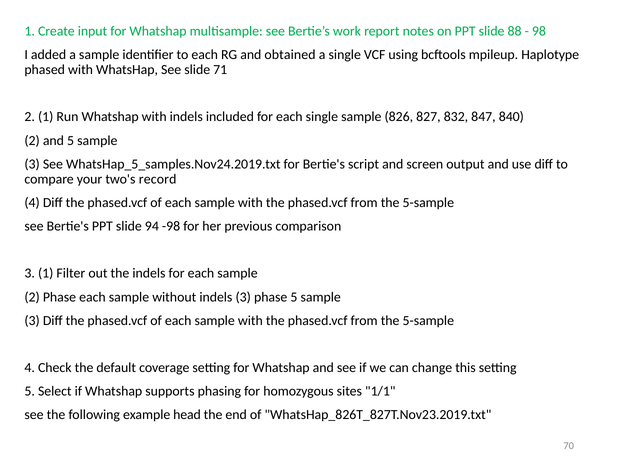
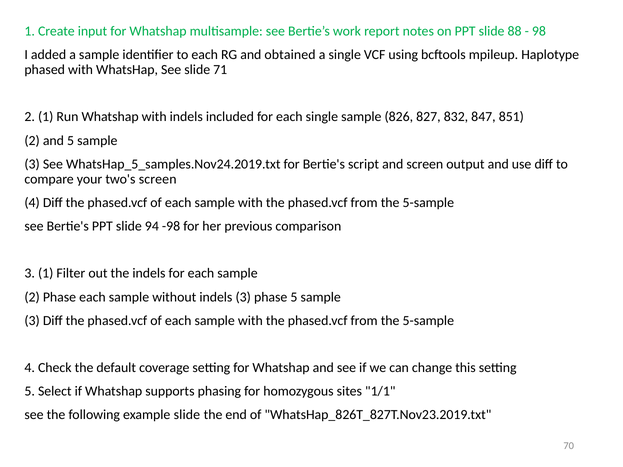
840: 840 -> 851
two's record: record -> screen
example head: head -> slide
